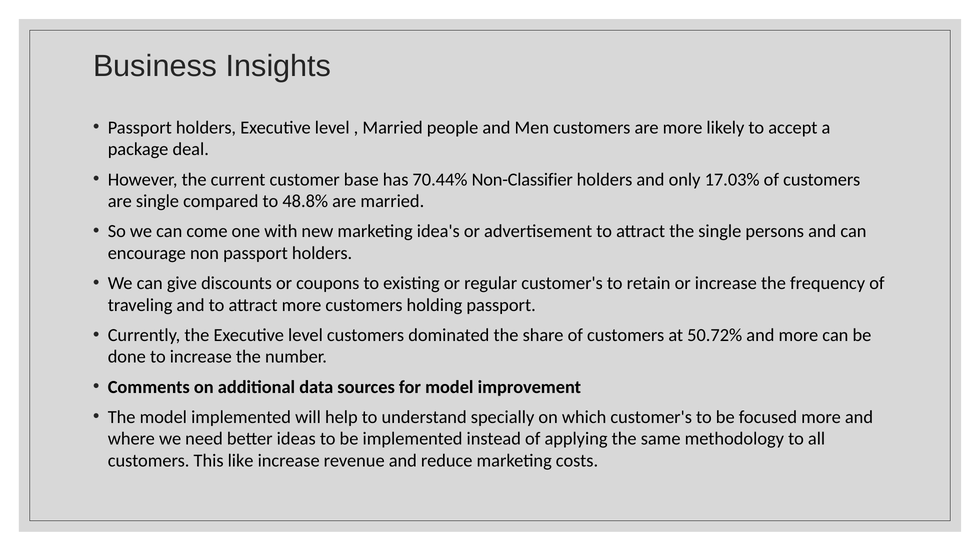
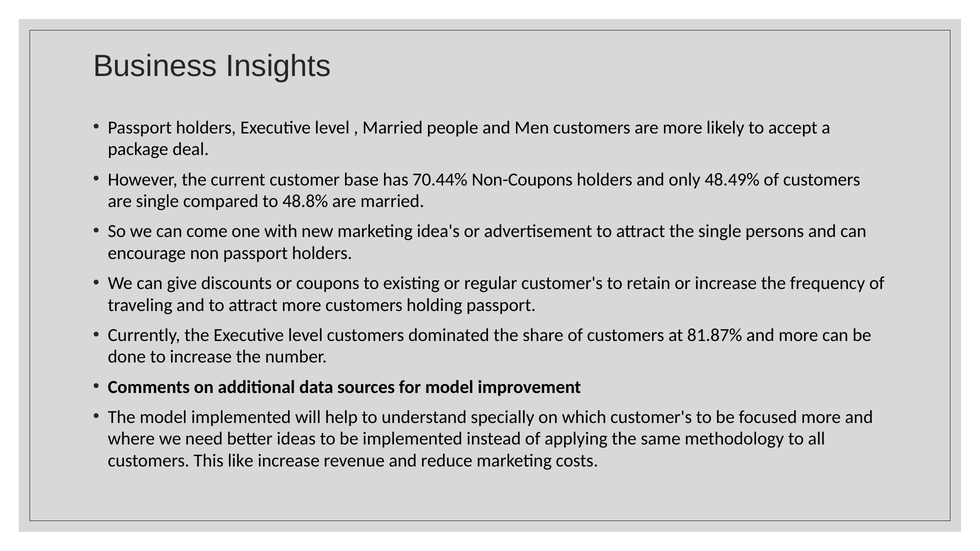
Non-Classifier: Non-Classifier -> Non-Coupons
17.03%: 17.03% -> 48.49%
50.72%: 50.72% -> 81.87%
